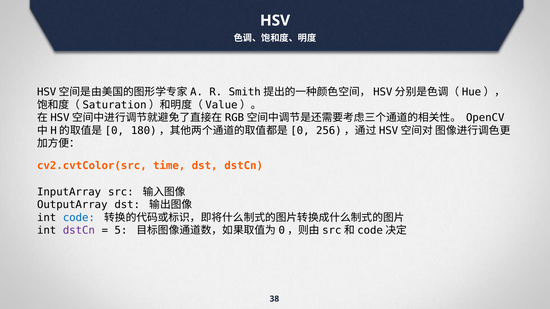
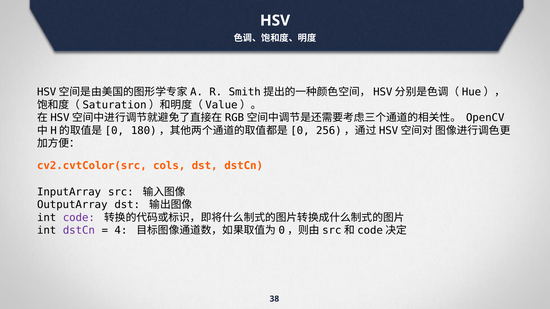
time: time -> cols
code colour: blue -> purple
5: 5 -> 4
